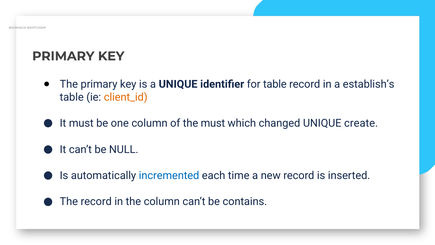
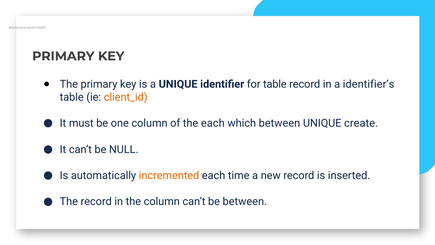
establish’s: establish’s -> identifier’s
the must: must -> each
which changed: changed -> between
incremented colour: blue -> orange
be contains: contains -> between
